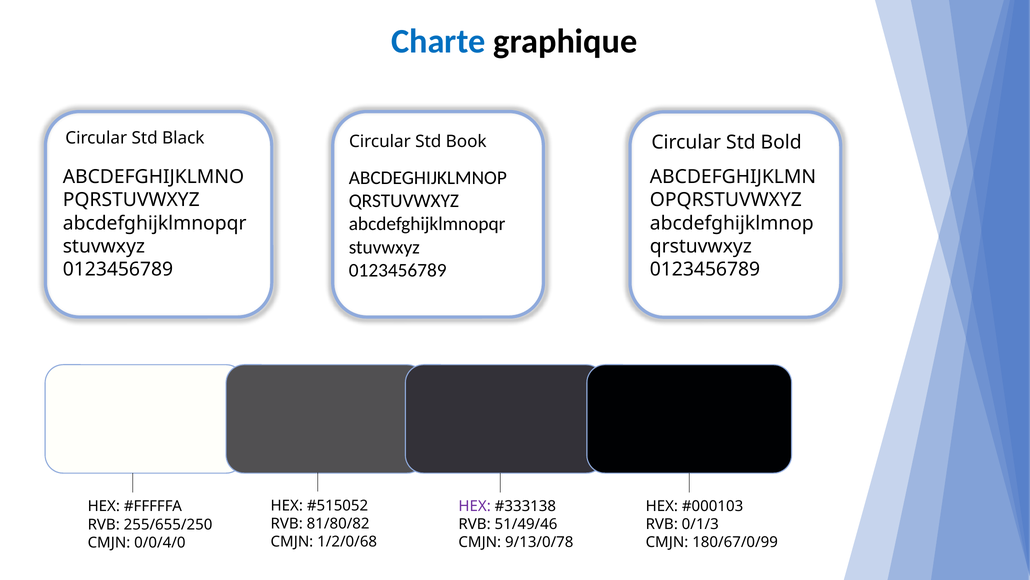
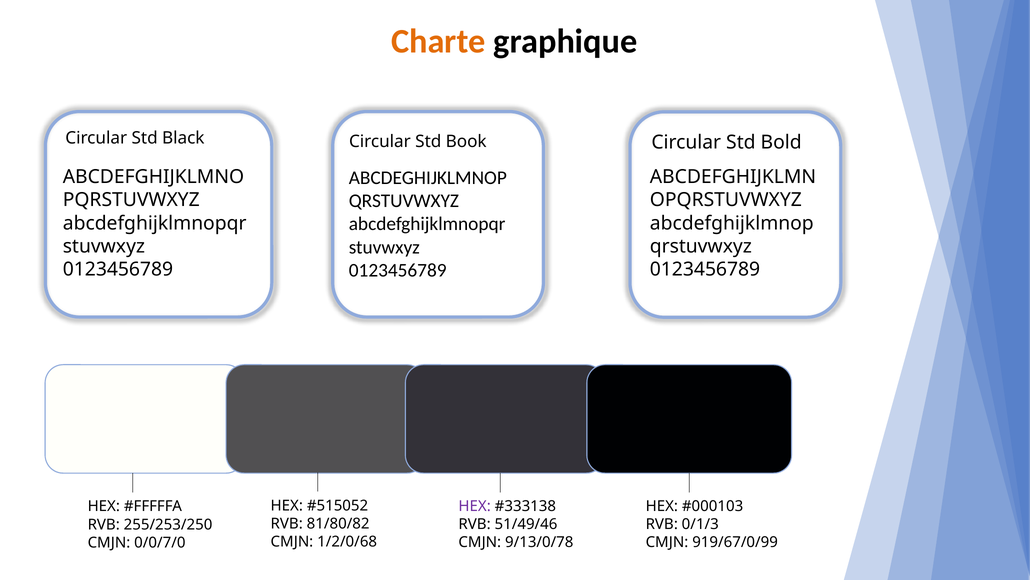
Charte colour: blue -> orange
255/655/250: 255/655/250 -> 255/253/250
180/67/0/99: 180/67/0/99 -> 919/67/0/99
0/0/4/0: 0/0/4/0 -> 0/0/7/0
